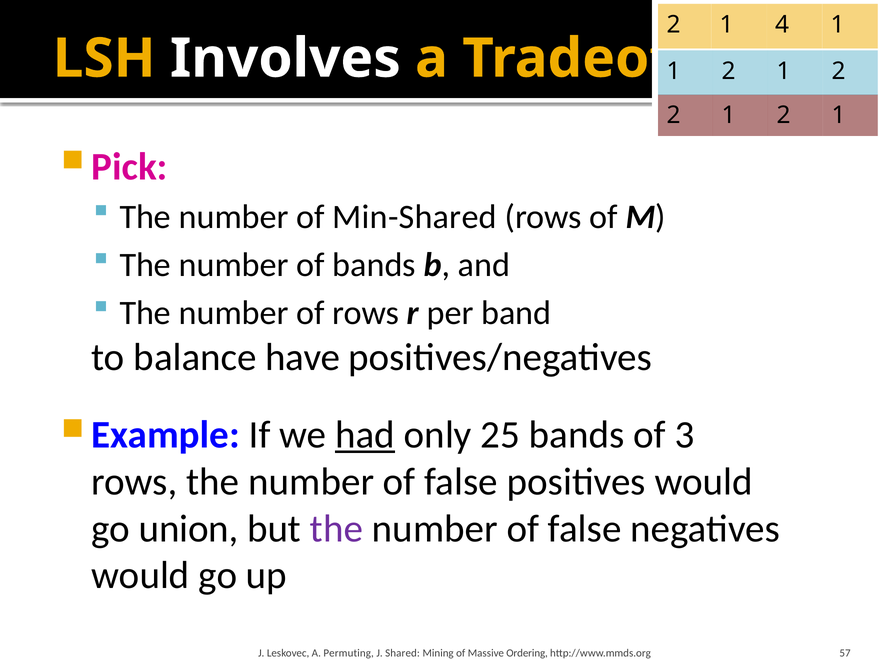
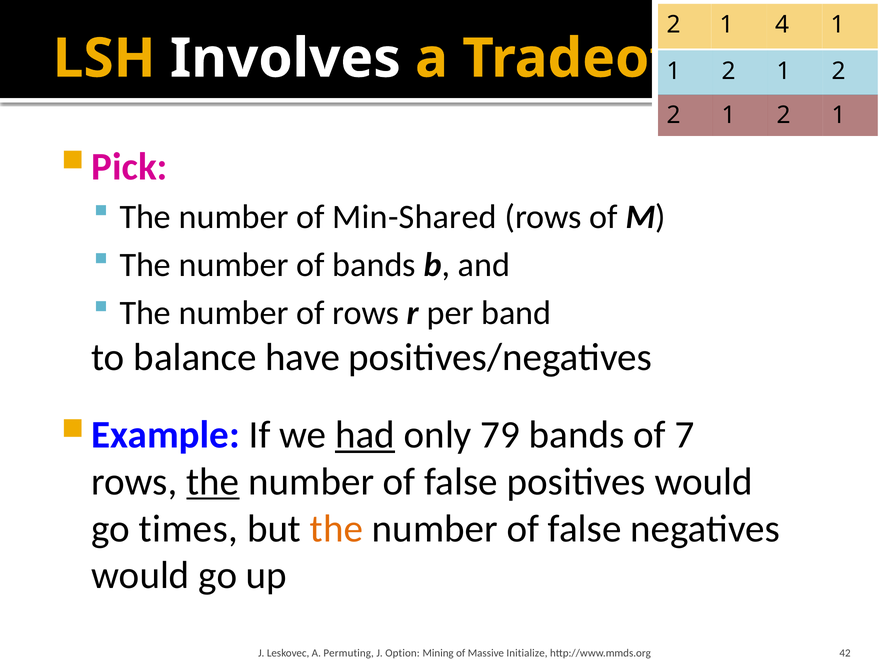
25: 25 -> 79
3: 3 -> 7
the at (213, 482) underline: none -> present
union: union -> times
the at (336, 529) colour: purple -> orange
Shared: Shared -> Option
Ordering: Ordering -> Initialize
57: 57 -> 42
